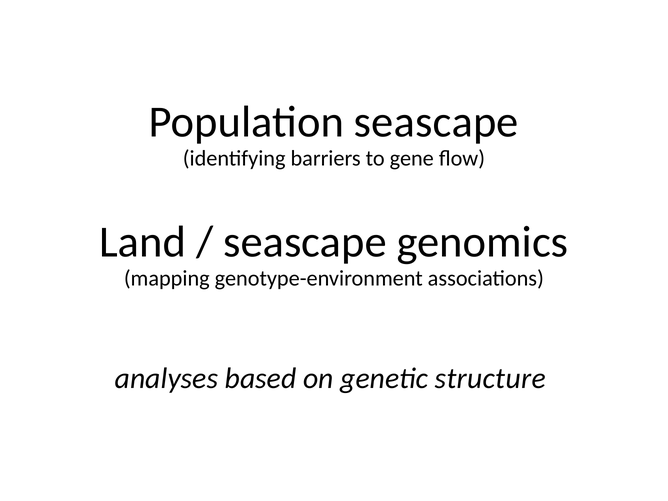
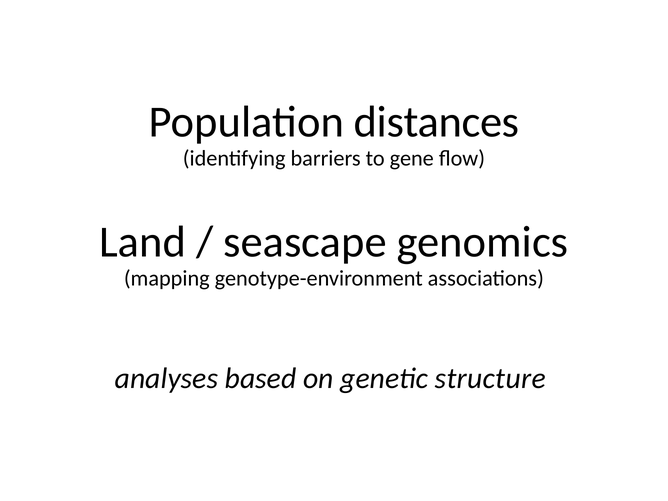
Population seascape: seascape -> distances
